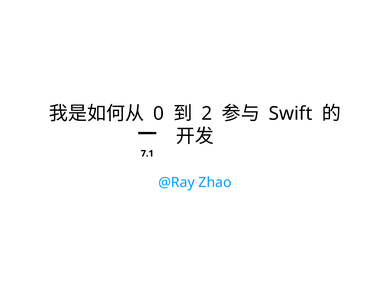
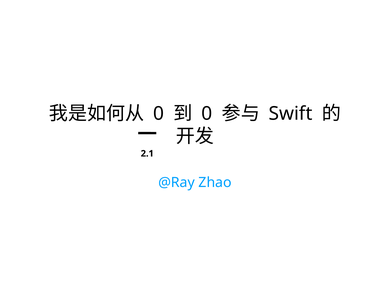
2 at (207, 114): 2 -> 0
7.1: 7.1 -> 2.1
